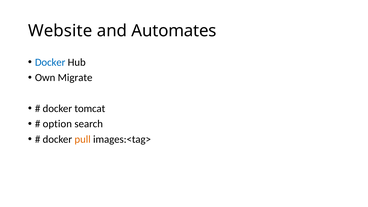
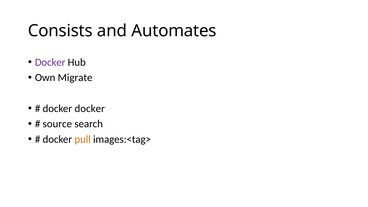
Website: Website -> Consists
Docker at (50, 62) colour: blue -> purple
docker tomcat: tomcat -> docker
option: option -> source
